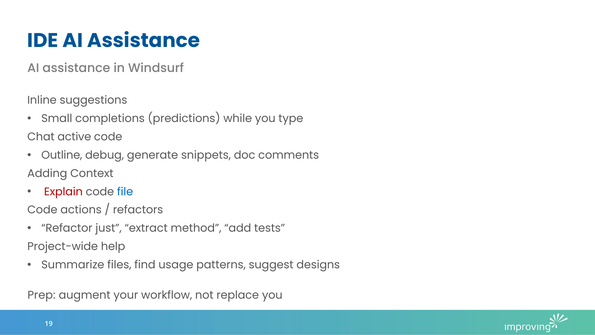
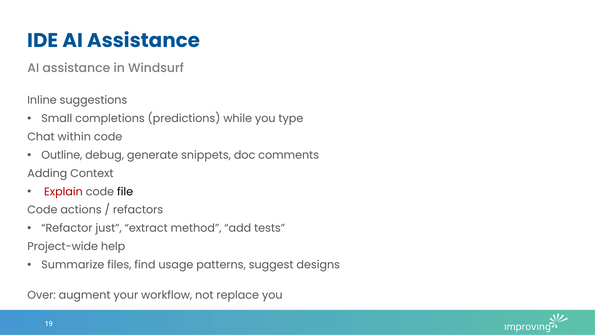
active: active -> within
file colour: blue -> black
Prep: Prep -> Over
